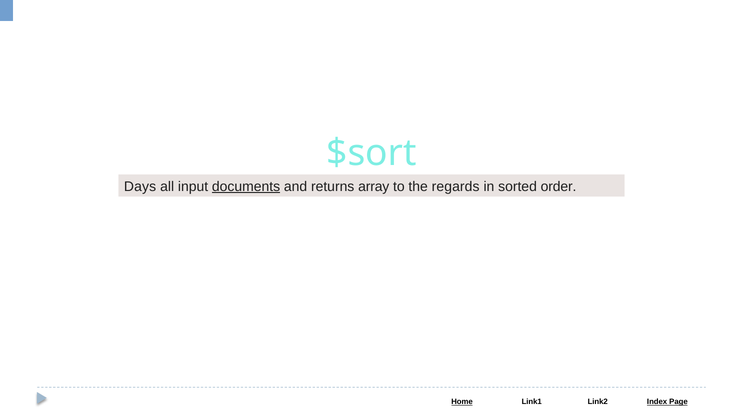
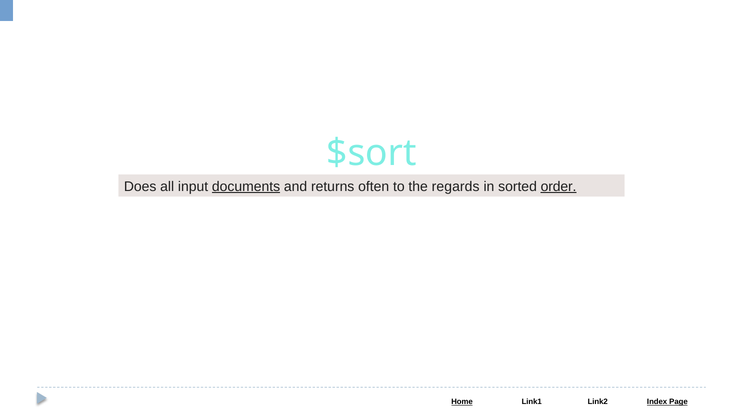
Days: Days -> Does
array: array -> often
order underline: none -> present
